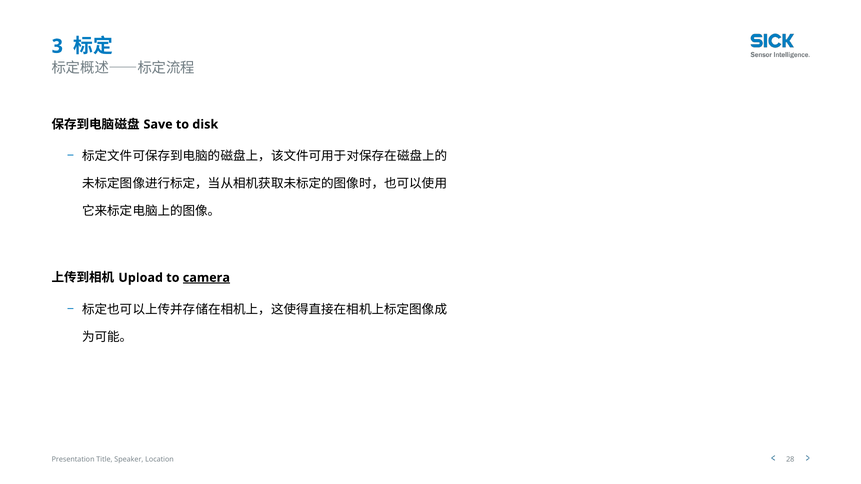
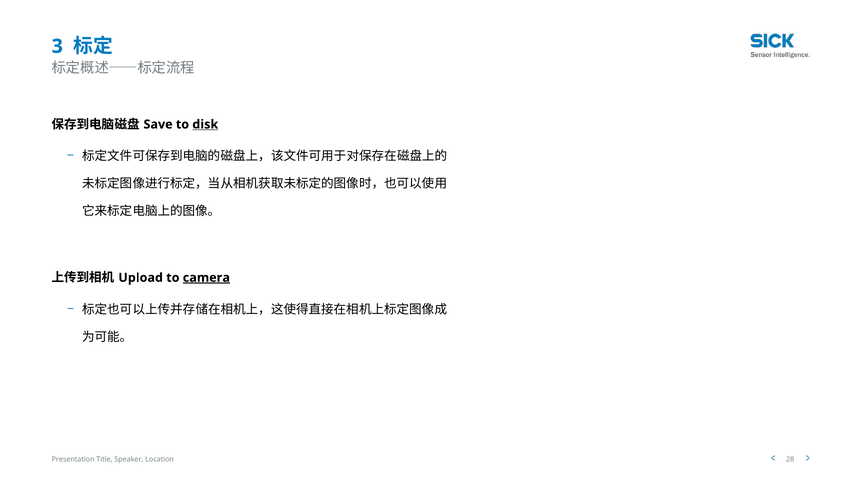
disk underline: none -> present
